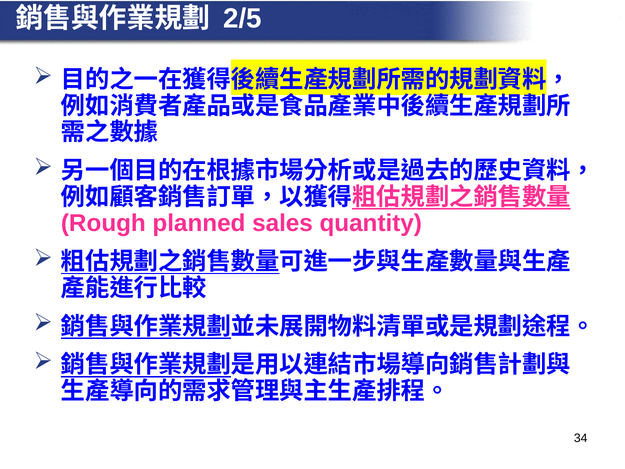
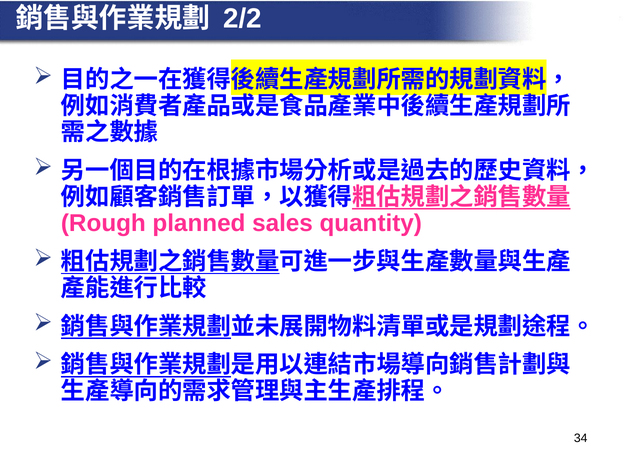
2/5: 2/5 -> 2/2
